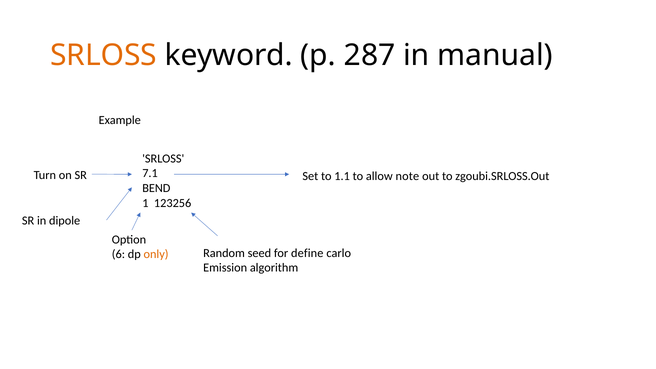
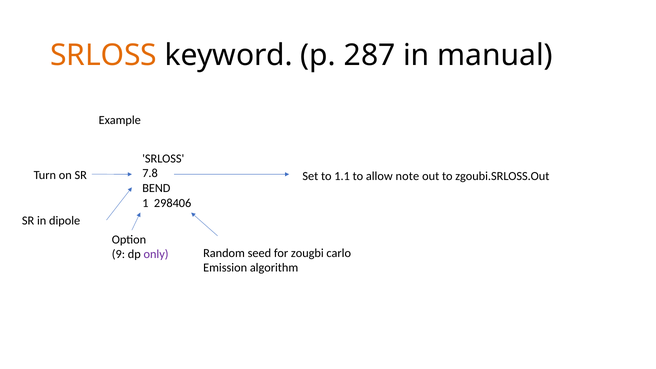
7.1: 7.1 -> 7.8
123256: 123256 -> 298406
6: 6 -> 9
only colour: orange -> purple
define: define -> zougbi
